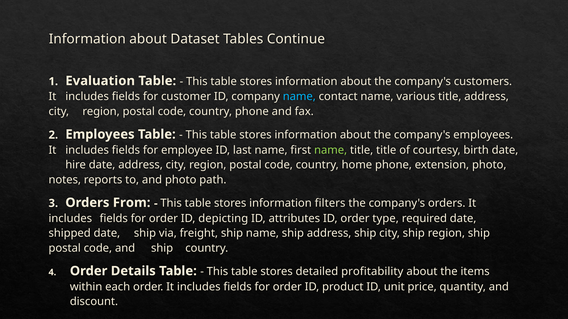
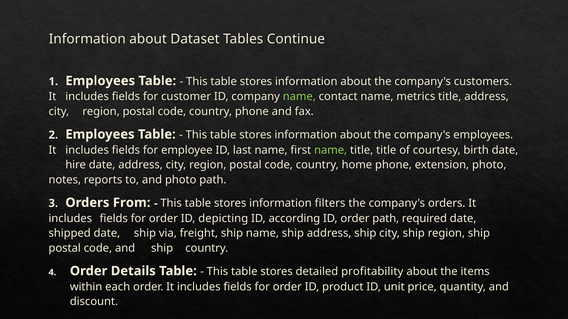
1 Evaluation: Evaluation -> Employees
name at (299, 97) colour: light blue -> light green
various: various -> metrics
attributes: attributes -> according
order type: type -> path
